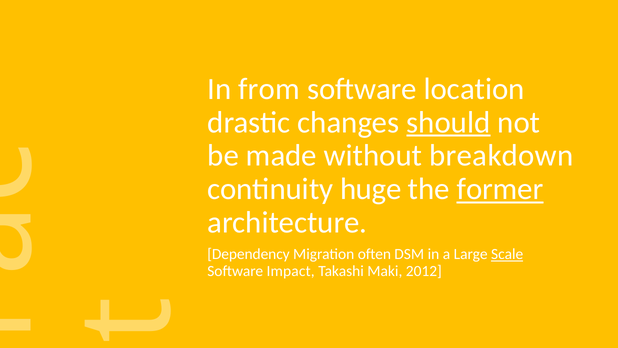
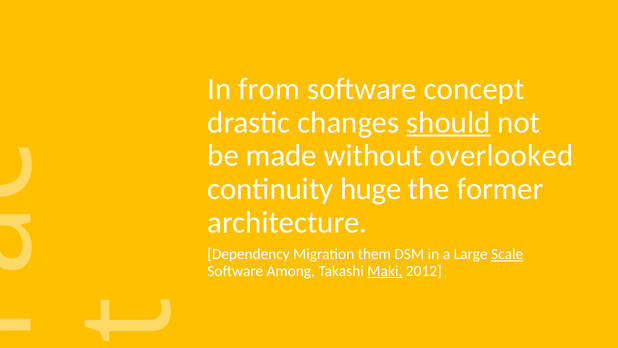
location: location -> concept
breakdown: breakdown -> overlooked
former underline: present -> none
often: often -> them
Impact: Impact -> Among
Maki underline: none -> present
